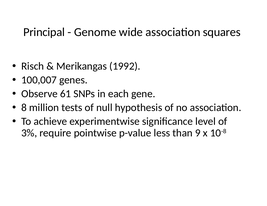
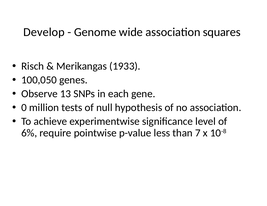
Principal: Principal -> Develop
1992: 1992 -> 1933
100,007: 100,007 -> 100,050
61: 61 -> 13
8: 8 -> 0
3%: 3% -> 6%
9: 9 -> 7
